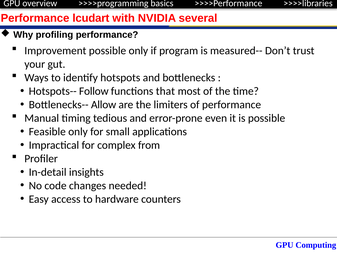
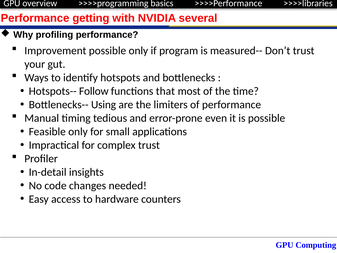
lcudart: lcudart -> getting
Allow: Allow -> Using
complex from: from -> trust
